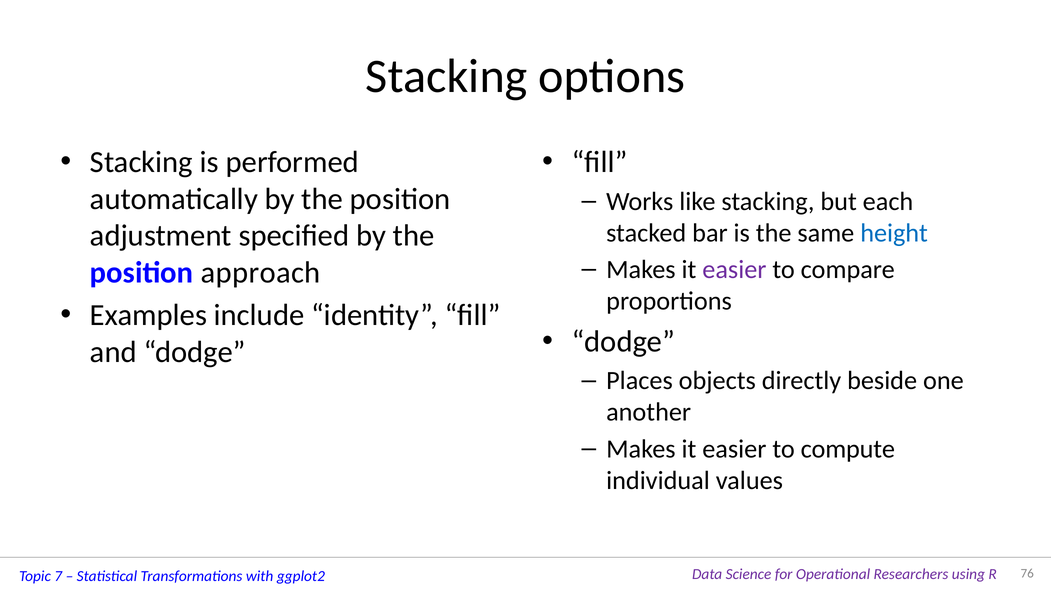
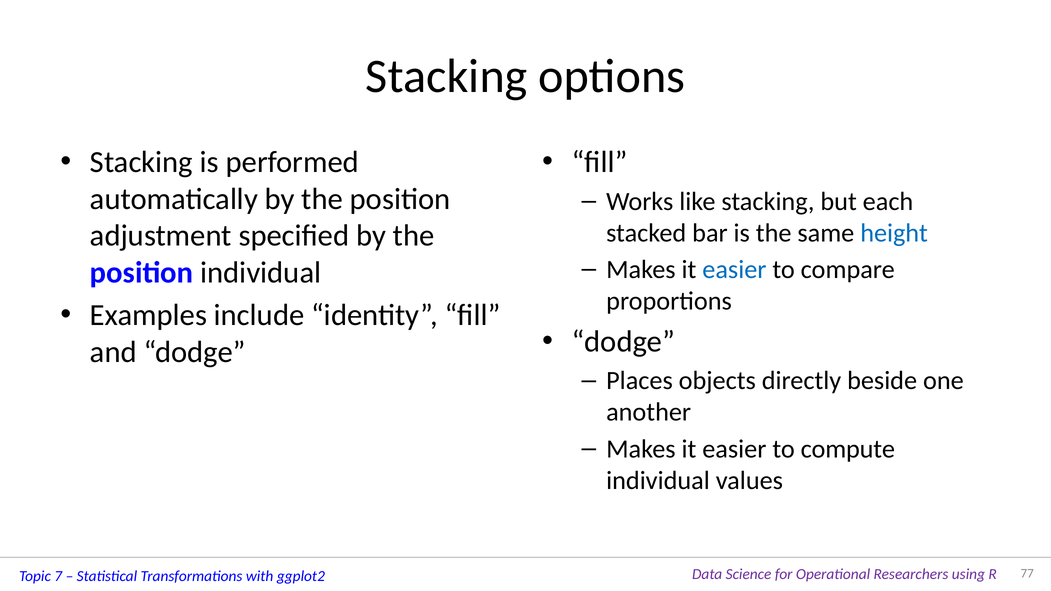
easier at (734, 270) colour: purple -> blue
position approach: approach -> individual
76: 76 -> 77
